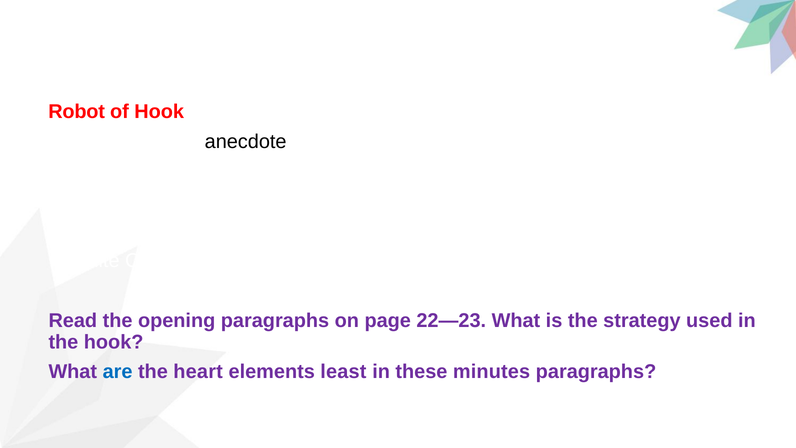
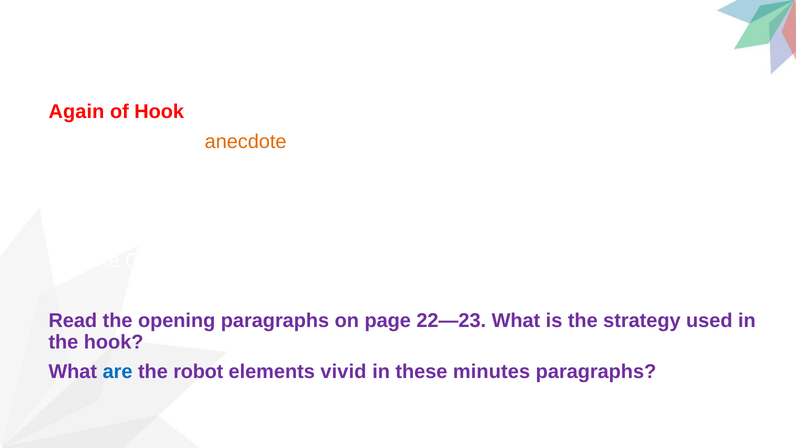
Robot: Robot -> Again
anecdote colour: black -> orange
heart: heart -> robot
least: least -> vivid
